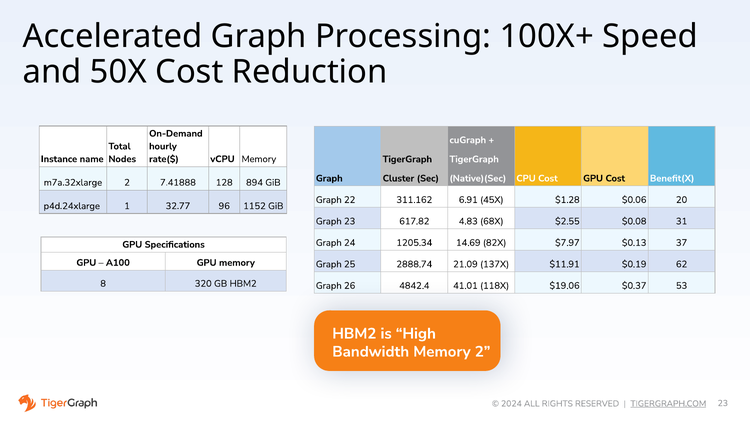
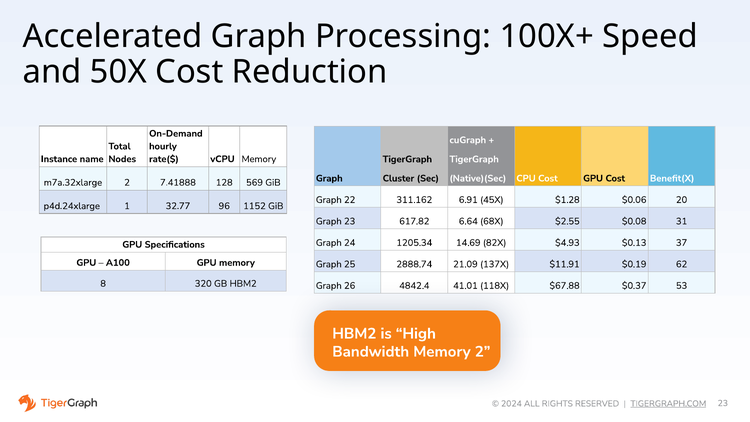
894: 894 -> 569
4.83: 4.83 -> 6.64
$7.97: $7.97 -> $4.93
$19.06: $19.06 -> $67.88
